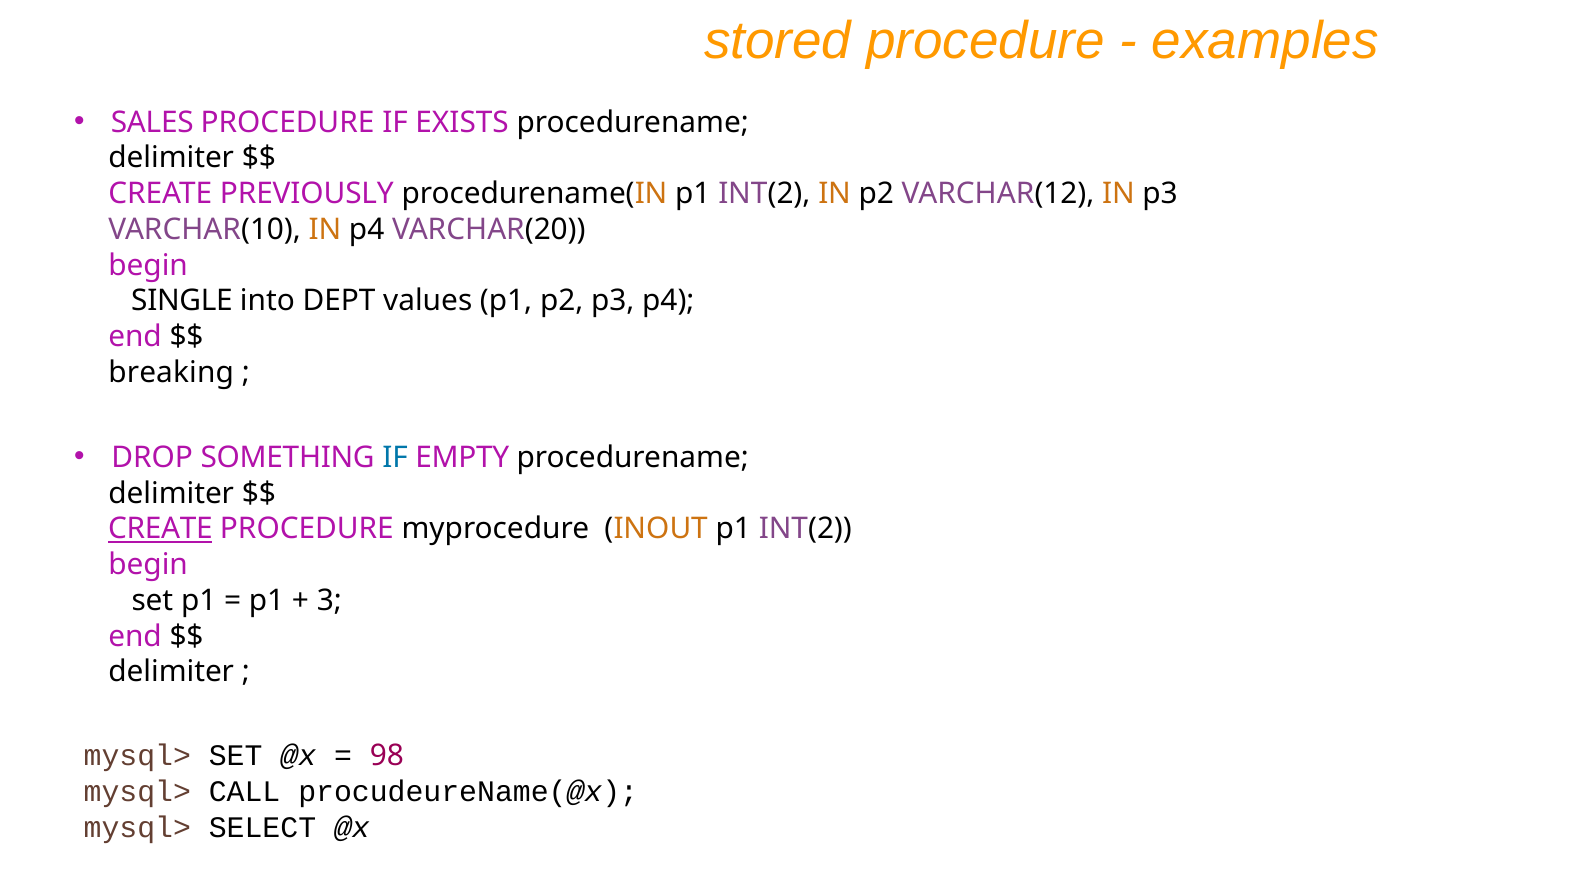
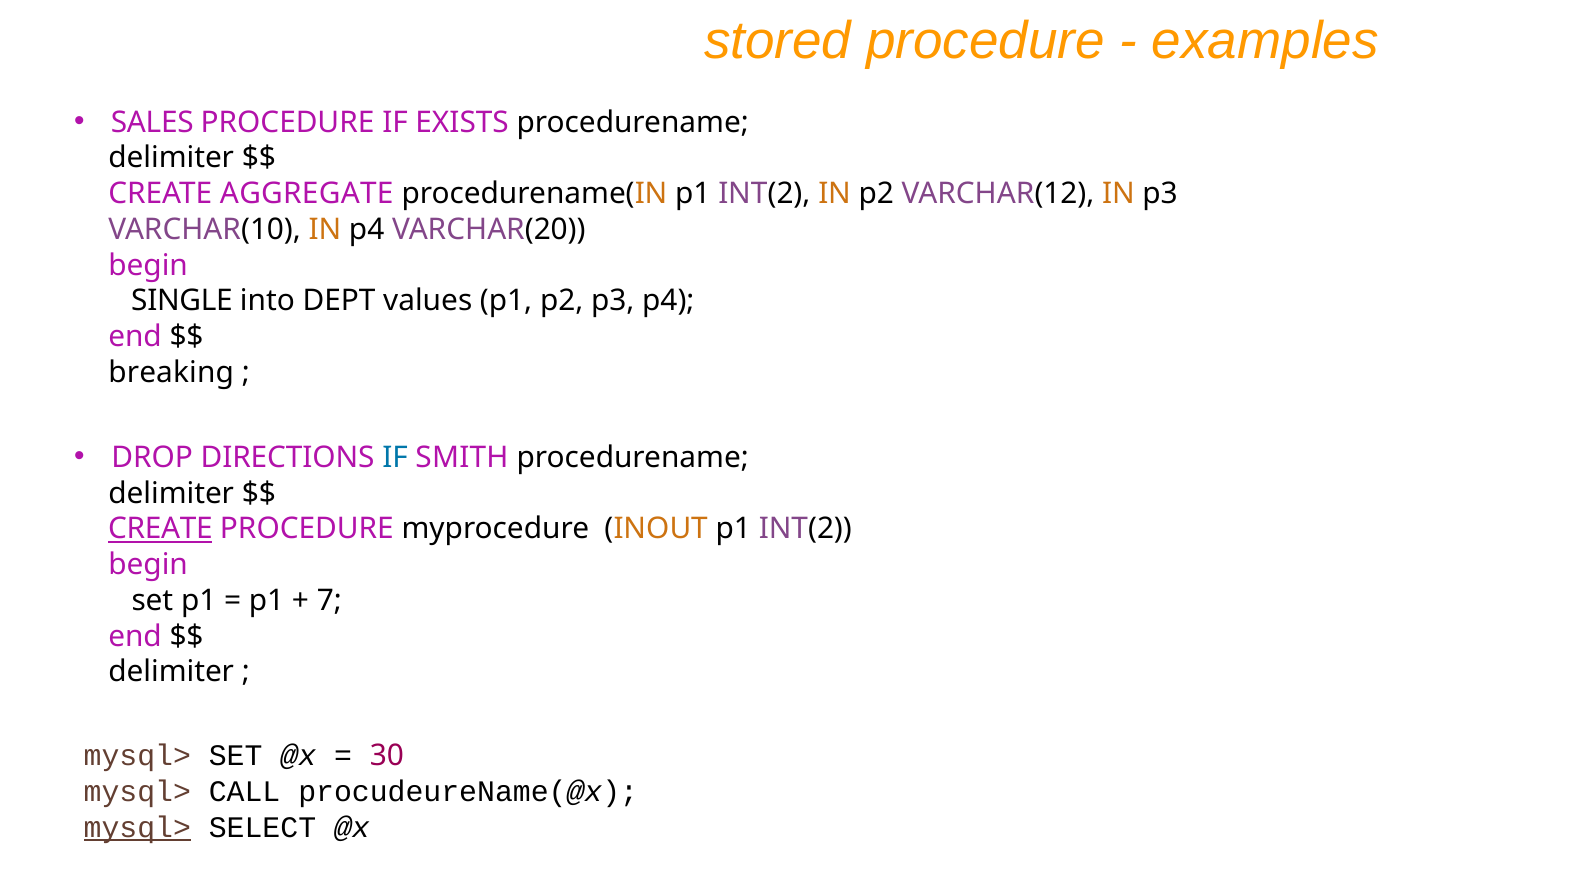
PREVIOUSLY: PREVIOUSLY -> AGGREGATE
SOMETHING: SOMETHING -> DIRECTIONS
EMPTY: EMPTY -> SMITH
3: 3 -> 7
98: 98 -> 30
mysql> at (137, 828) underline: none -> present
